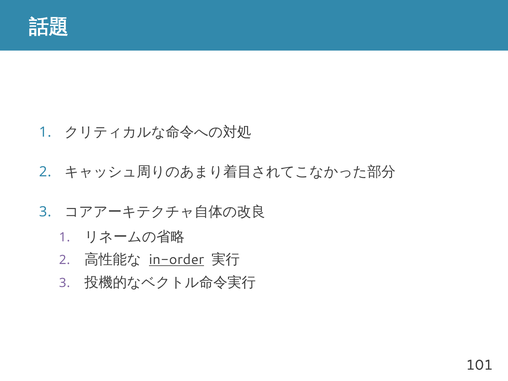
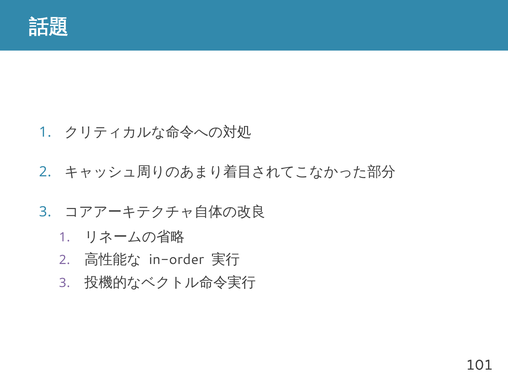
in-order underline: present -> none
